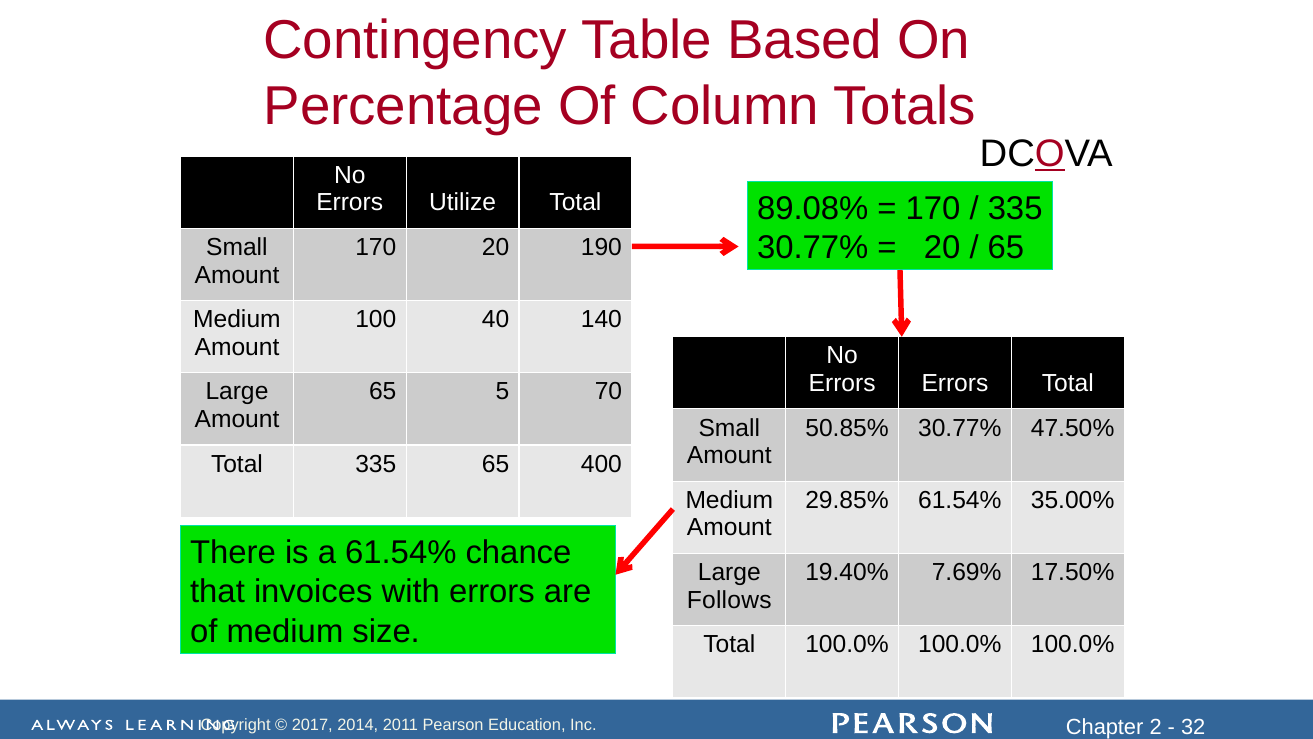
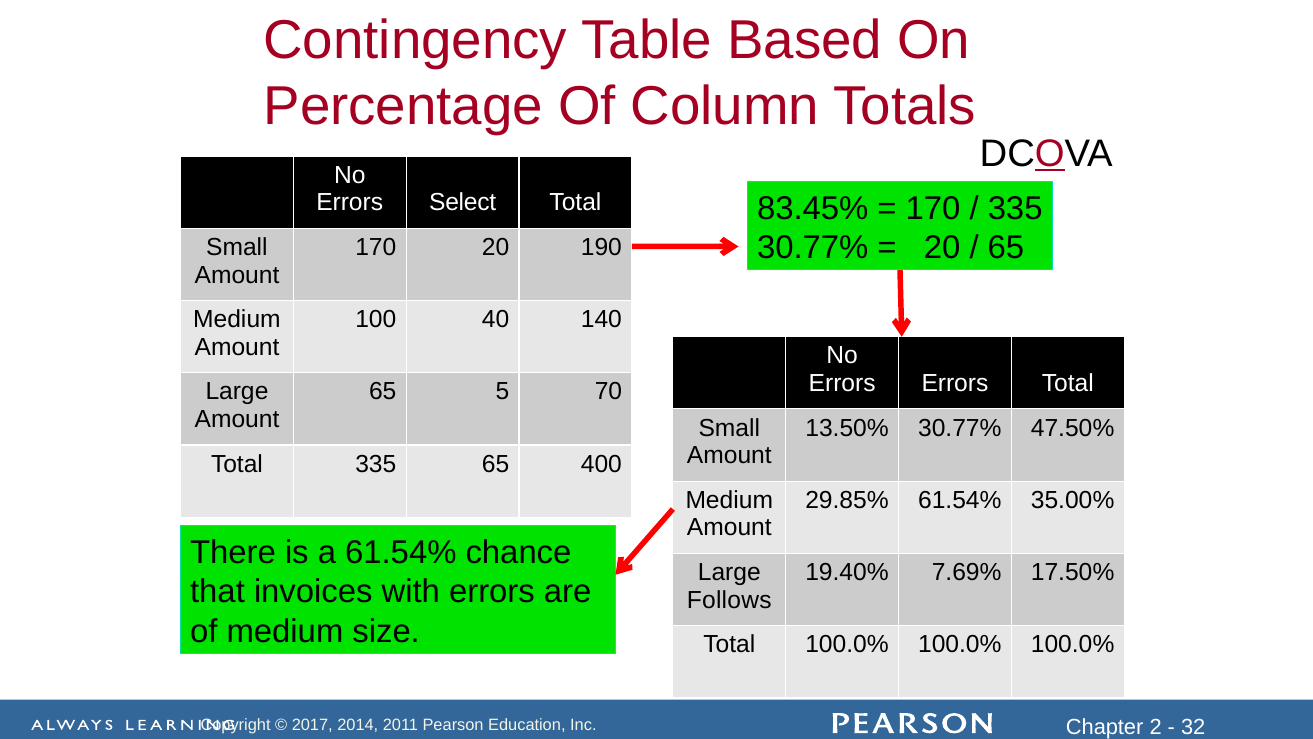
Utilize: Utilize -> Select
89.08%: 89.08% -> 83.45%
50.85%: 50.85% -> 13.50%
